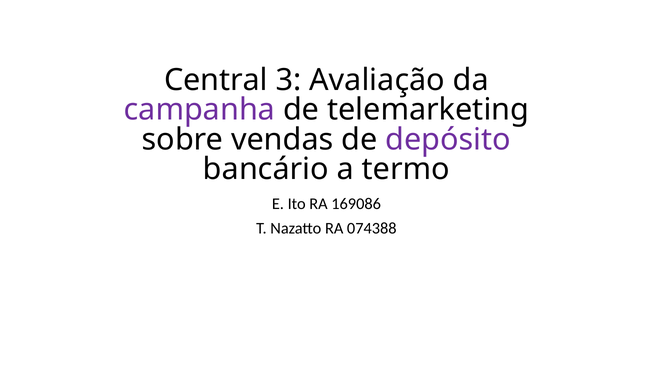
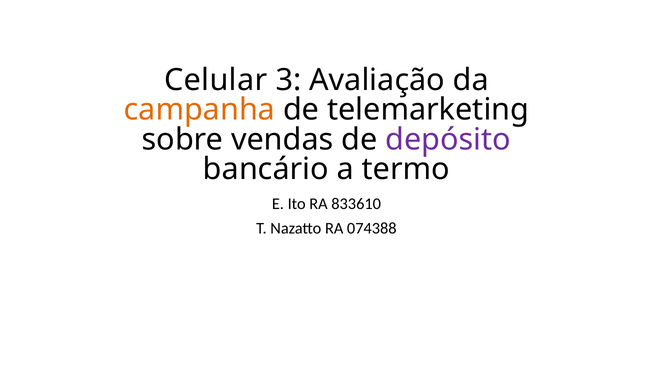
Central: Central -> Celular
campanha colour: purple -> orange
169086: 169086 -> 833610
